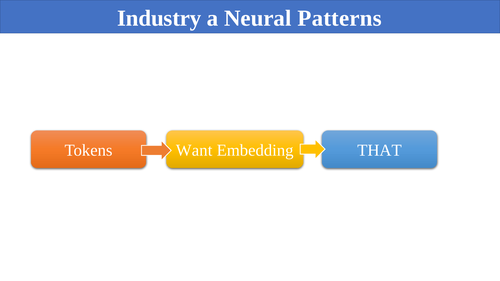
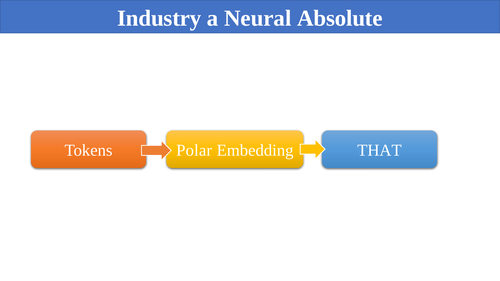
Patterns: Patterns -> Absolute
Want: Want -> Polar
